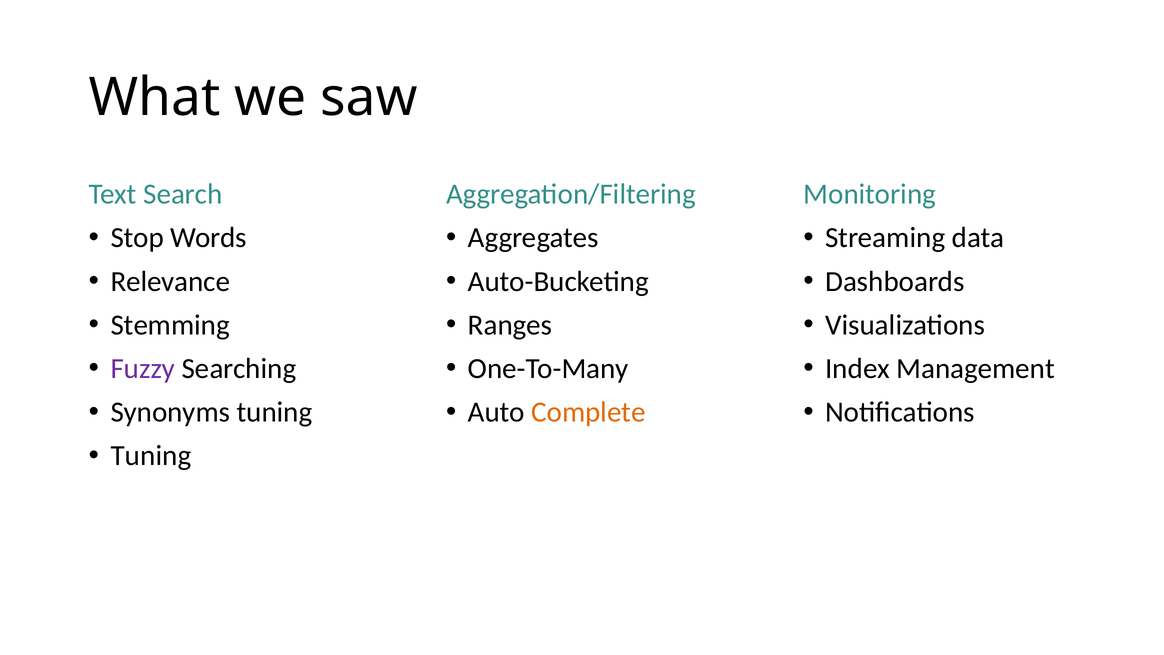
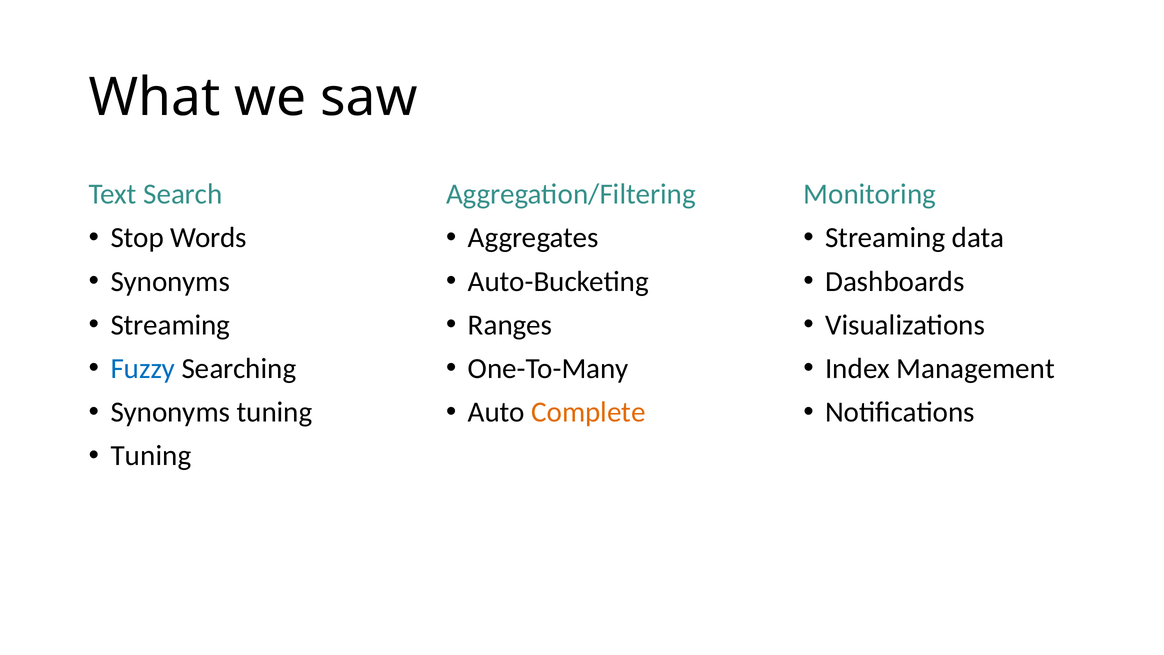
Relevance at (170, 281): Relevance -> Synonyms
Stemming at (170, 325): Stemming -> Streaming
Fuzzy colour: purple -> blue
